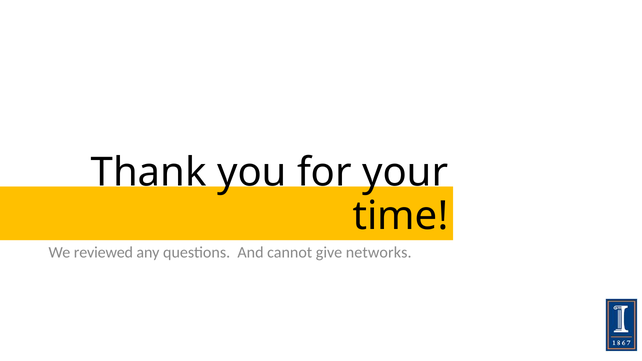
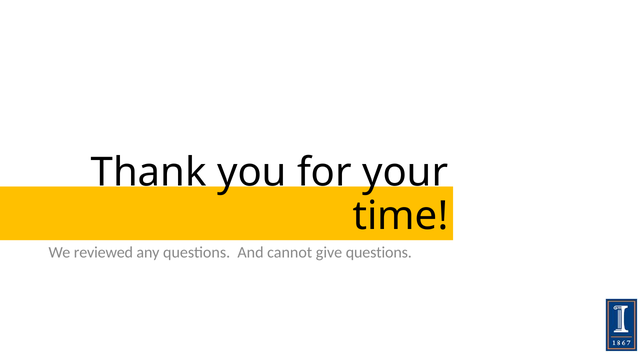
give networks: networks -> questions
